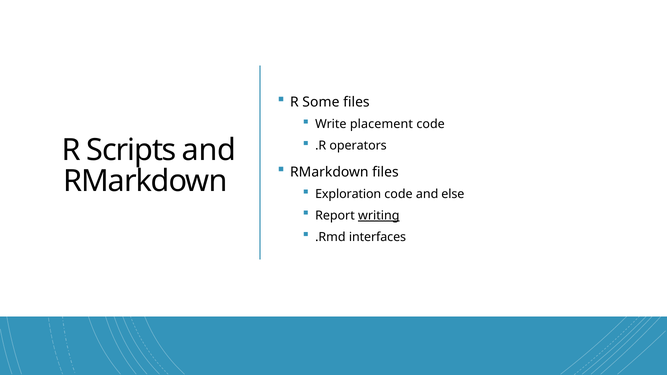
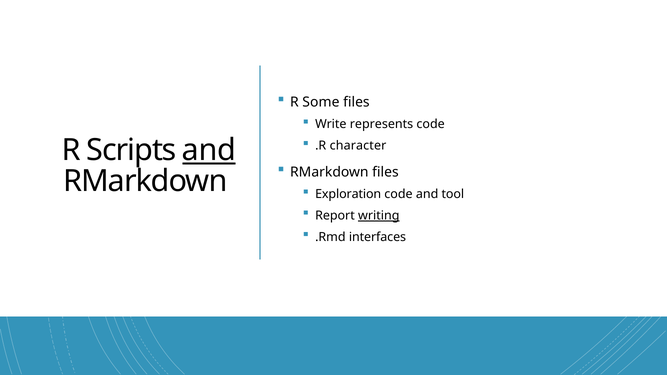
placement: placement -> represents
operators: operators -> character
and at (209, 150) underline: none -> present
else: else -> tool
